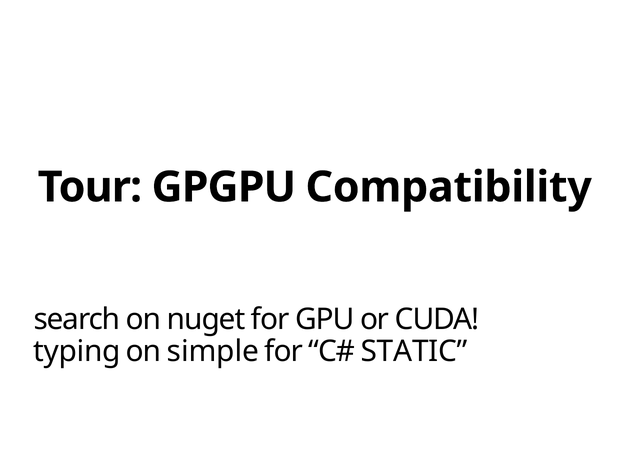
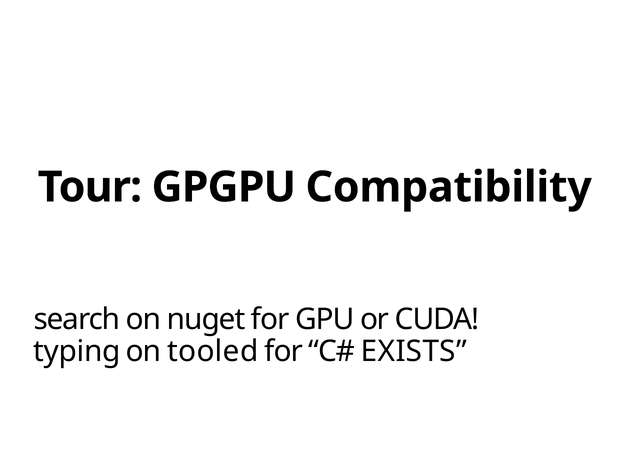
simple: simple -> tooled
STATIC: STATIC -> EXISTS
